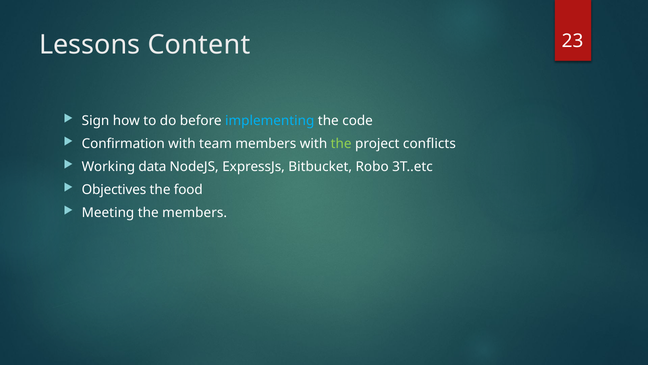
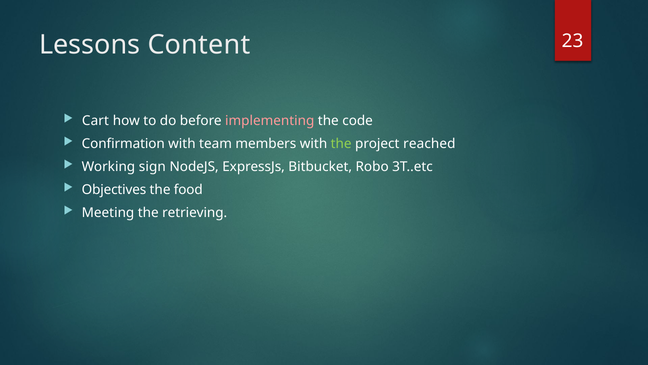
Sign: Sign -> Cart
implementing colour: light blue -> pink
conflicts: conflicts -> reached
data: data -> sign
the members: members -> retrieving
